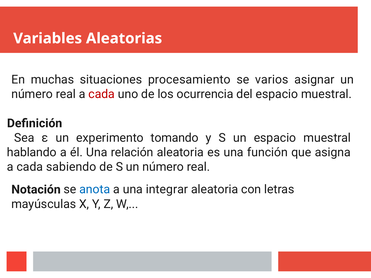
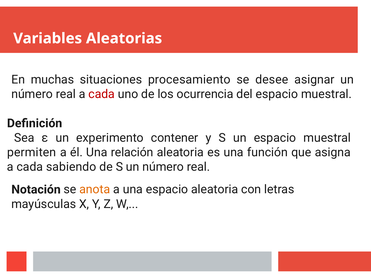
varios: varios -> desee
tomando: tomando -> contener
hablando: hablando -> permiten
anota colour: blue -> orange
una integrar: integrar -> espacio
